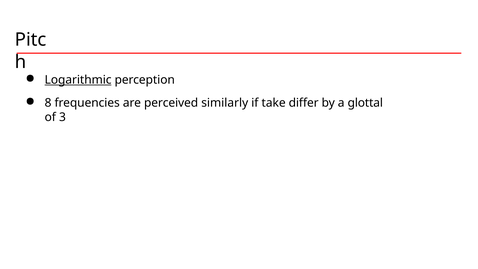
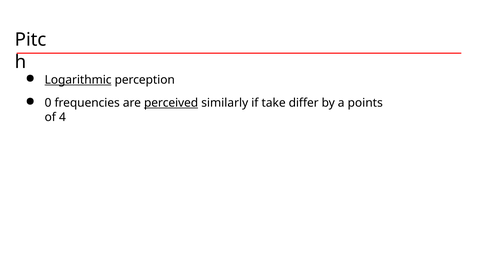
8: 8 -> 0
perceived underline: none -> present
glottal: glottal -> points
3: 3 -> 4
